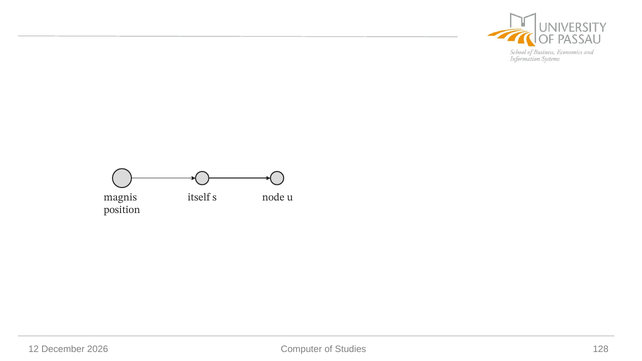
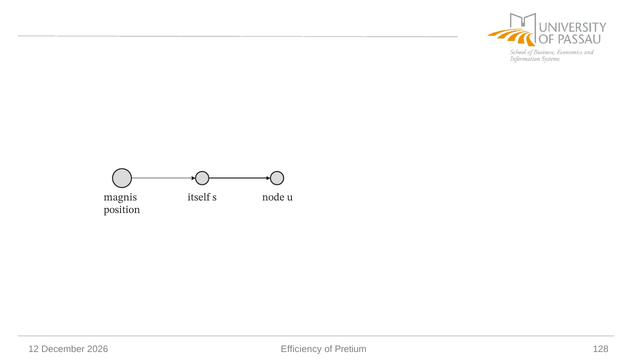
Computer: Computer -> Efficiency
Studies: Studies -> Pretium
